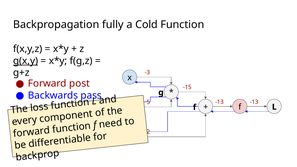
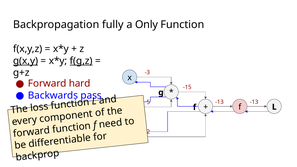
Cold: Cold -> Only
f(g,z underline: none -> present
post: post -> hard
